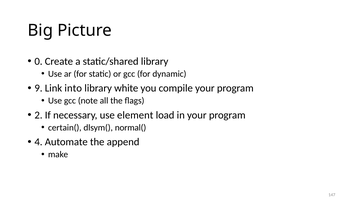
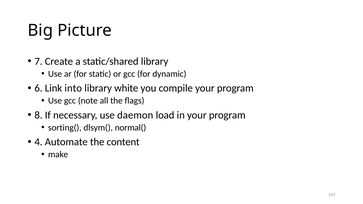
0: 0 -> 7
9: 9 -> 6
2: 2 -> 8
element: element -> daemon
certain(: certain( -> sorting(
append: append -> content
